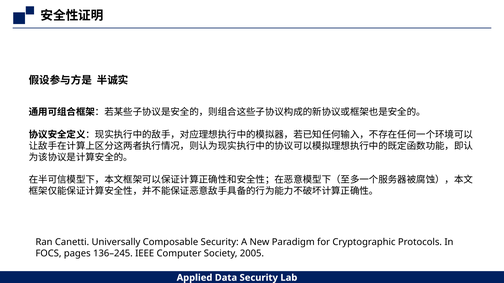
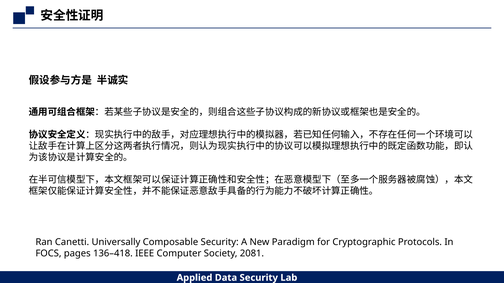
136–245: 136–245 -> 136–418
2005: 2005 -> 2081
